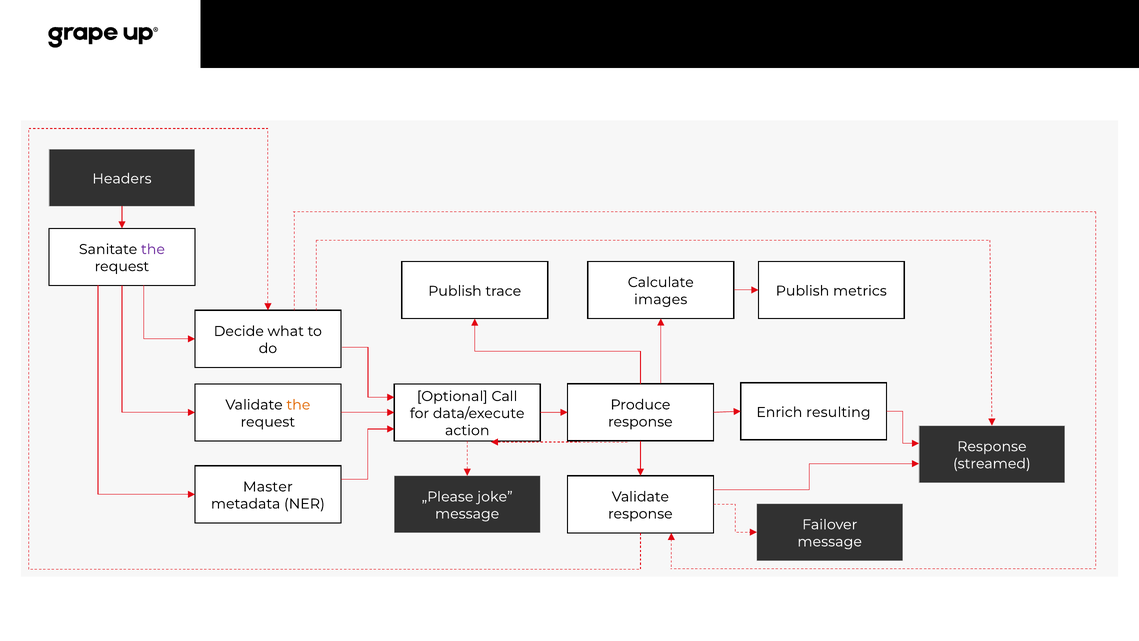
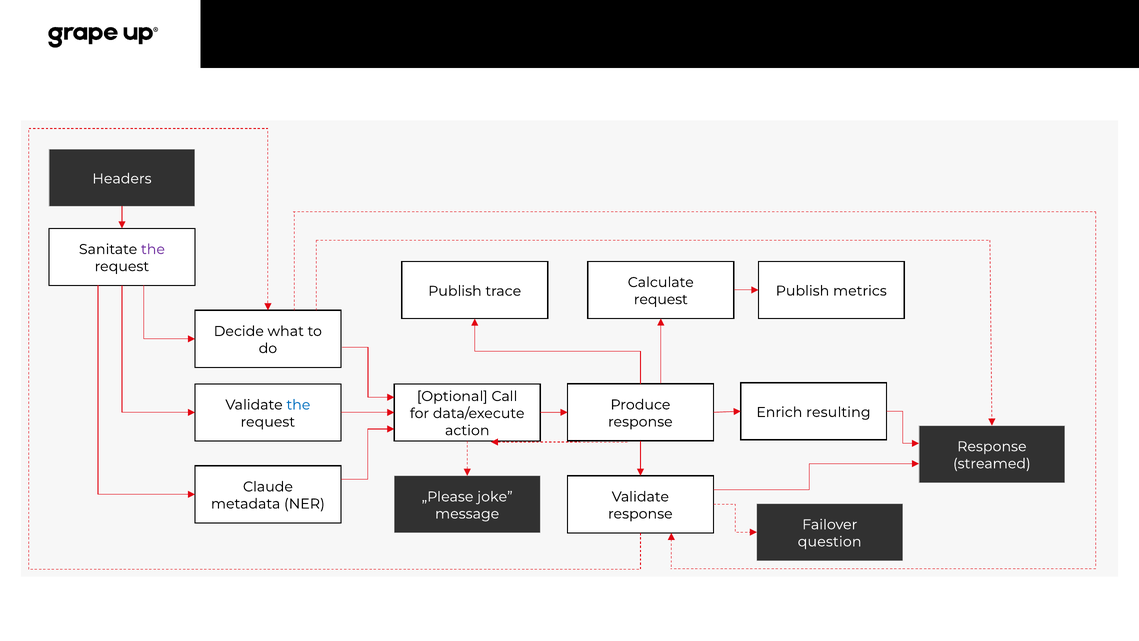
images at (661, 299): images -> request
the at (298, 405) colour: orange -> blue
Master: Master -> Claude
message at (830, 541): message -> question
